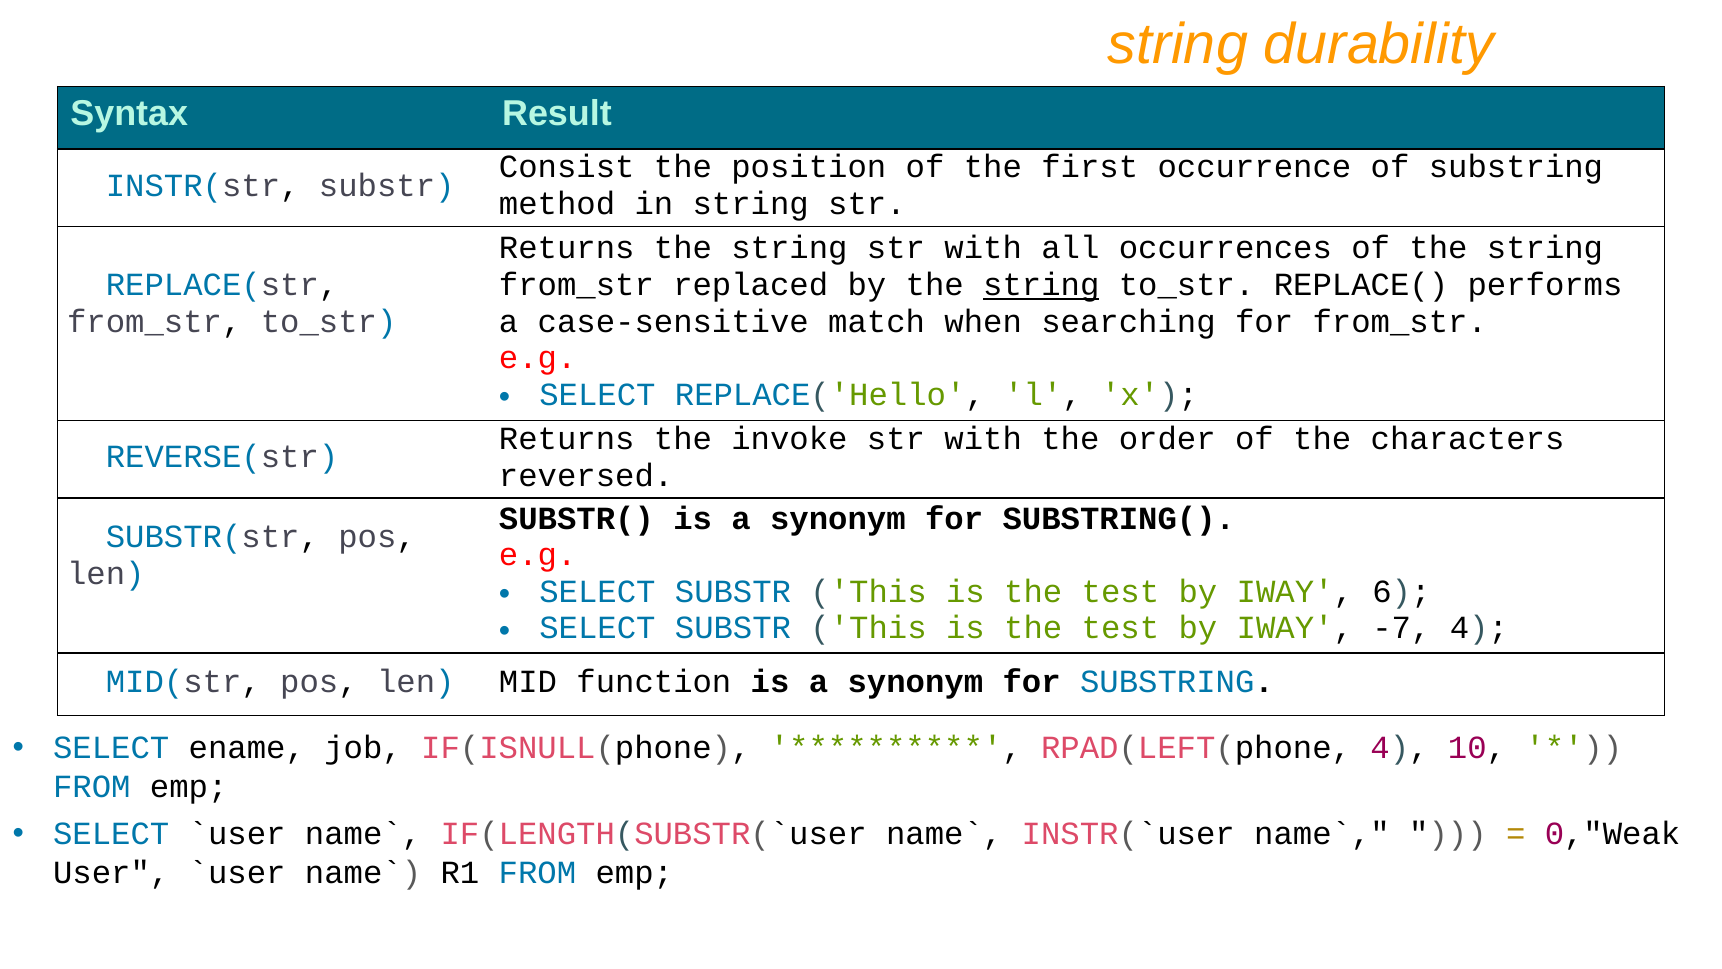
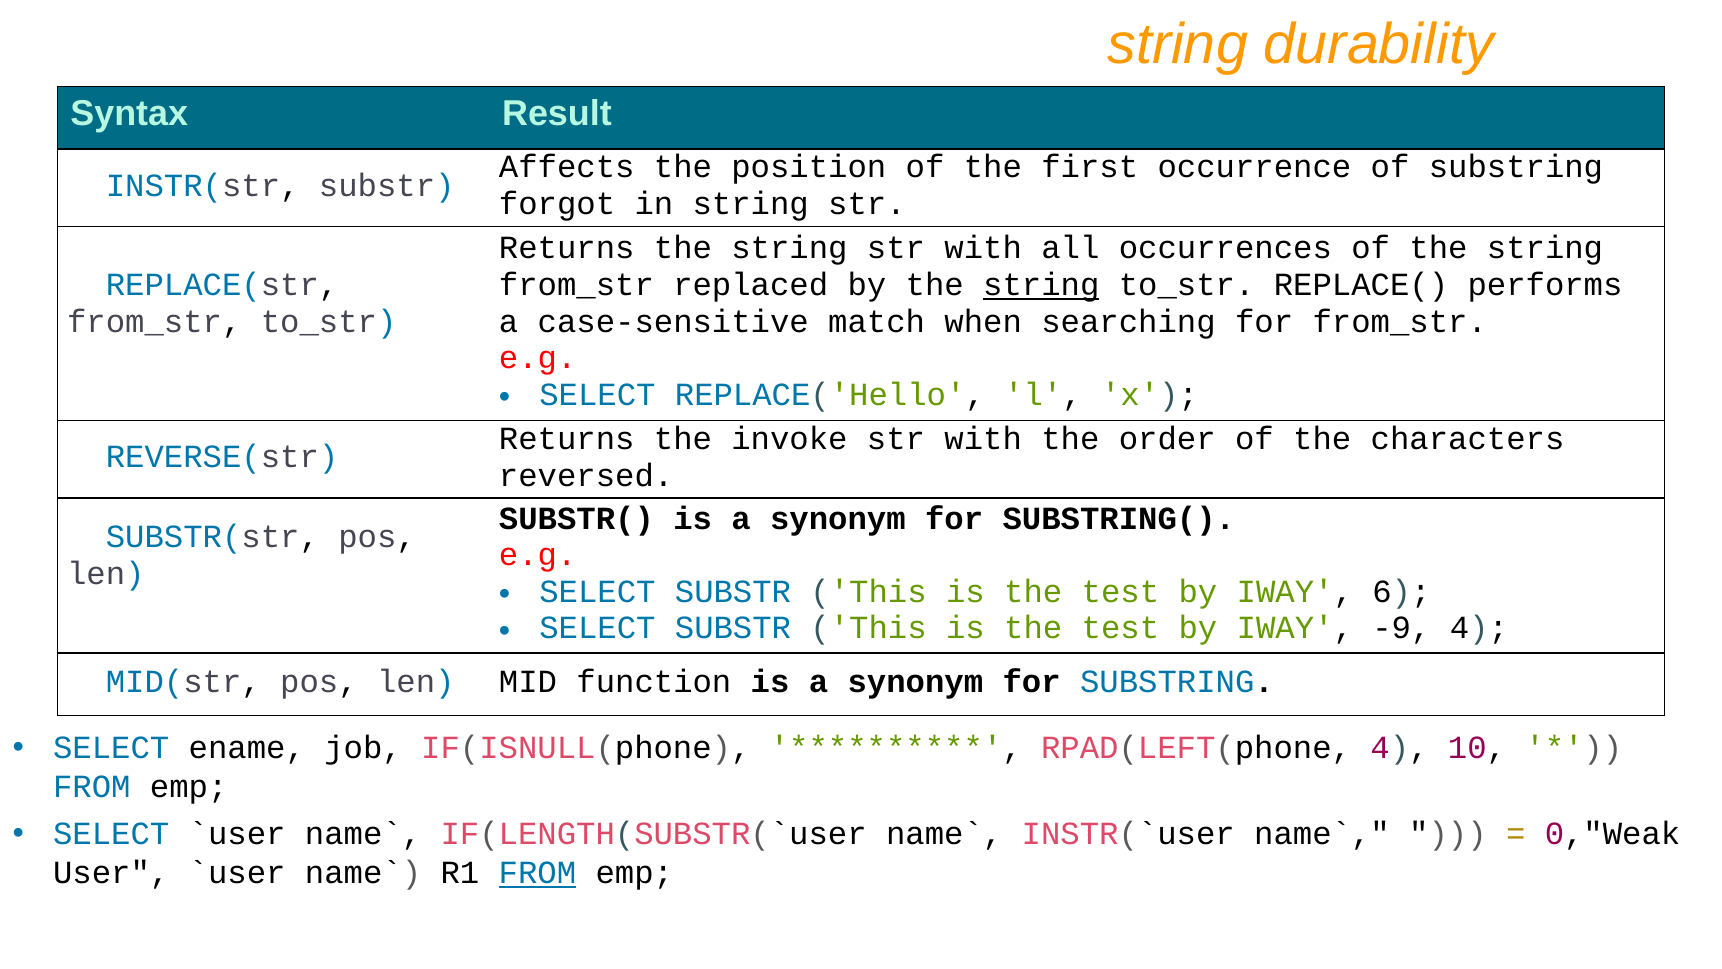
Consist: Consist -> Affects
method: method -> forgot
-7: -7 -> -9
FROM at (537, 873) underline: none -> present
